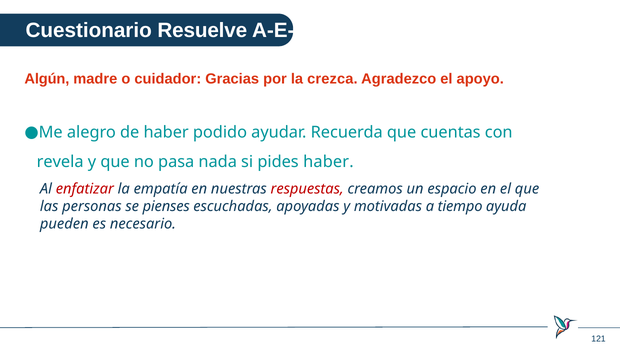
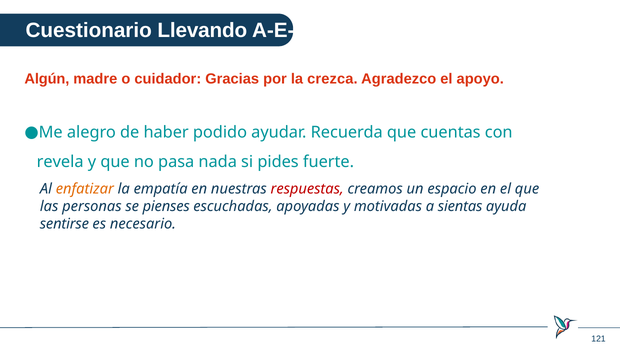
Resuelve: Resuelve -> Llevando
pides haber: haber -> fuerte
enfatizar colour: red -> orange
tiempo: tiempo -> sientas
pueden: pueden -> sentirse
